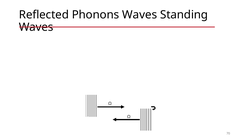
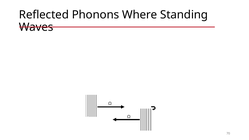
Phonons Waves: Waves -> Where
